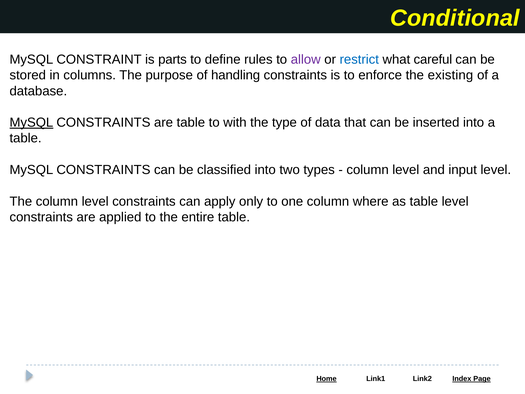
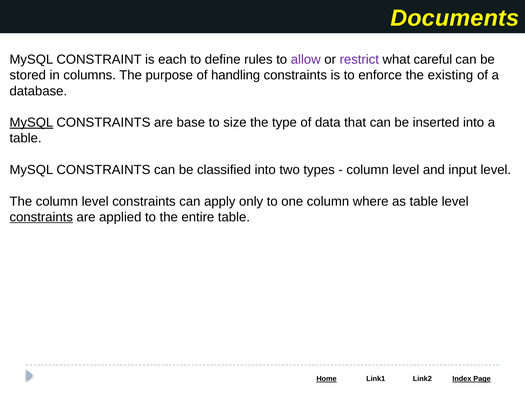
Conditional: Conditional -> Documents
parts: parts -> each
restrict colour: blue -> purple
are table: table -> base
with: with -> size
constraints at (41, 217) underline: none -> present
